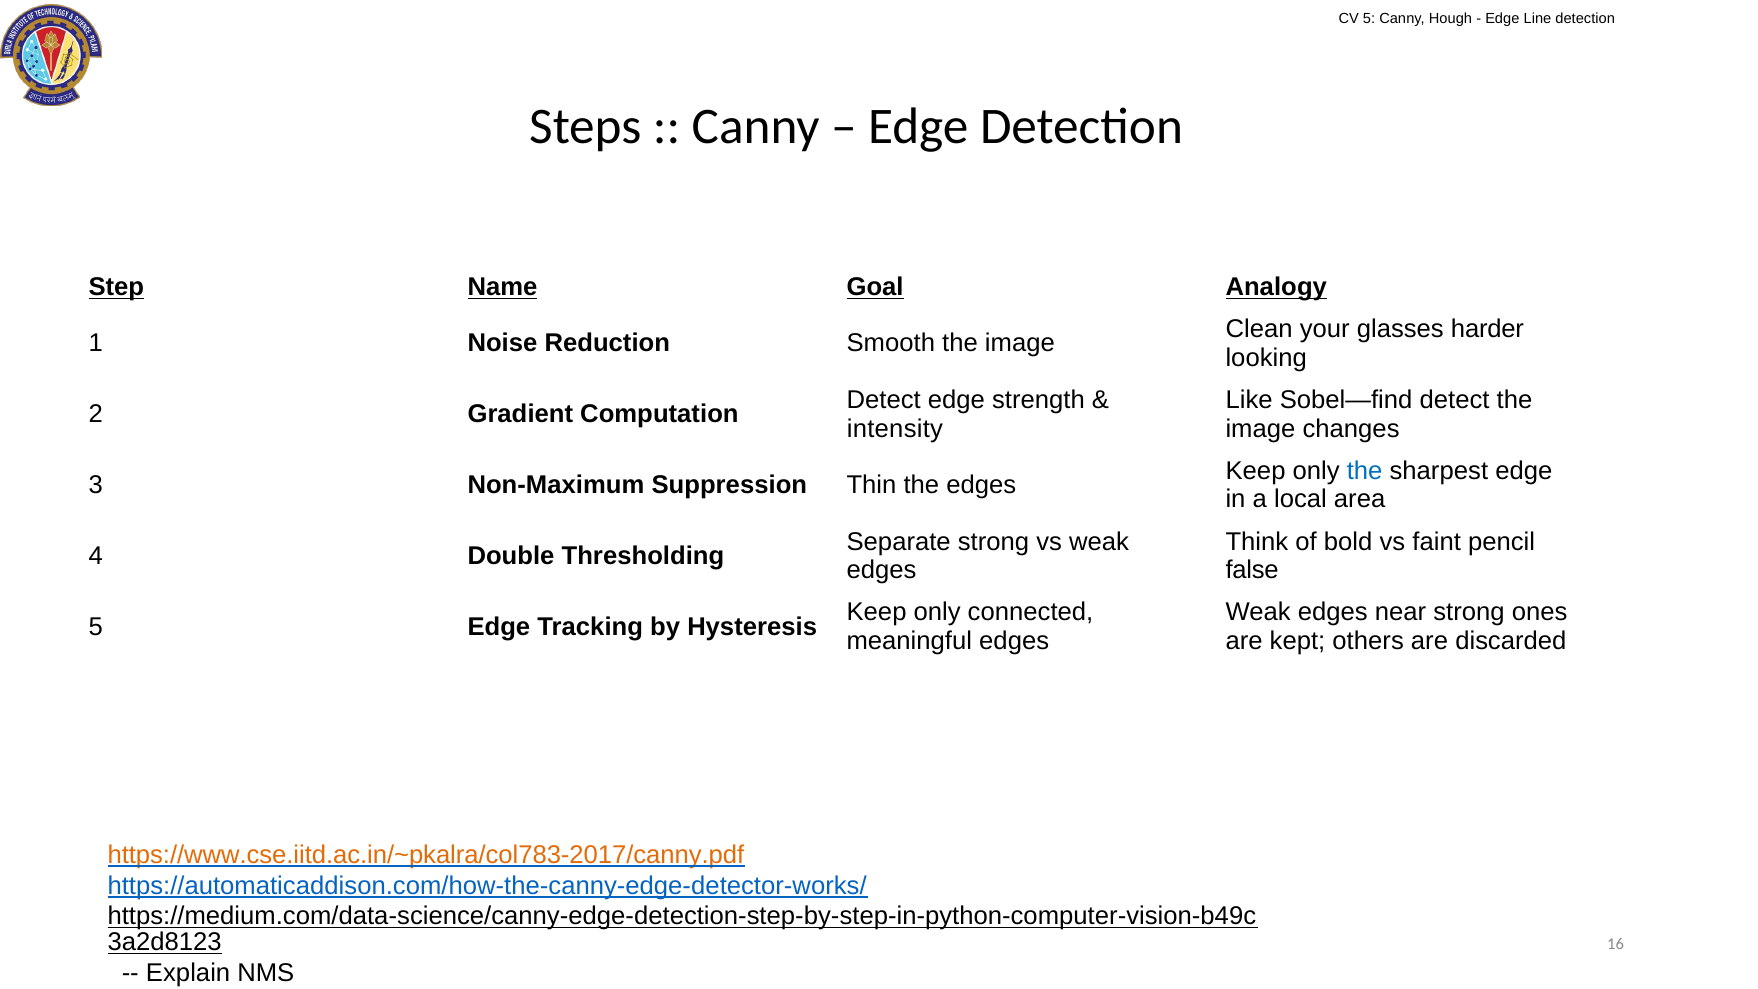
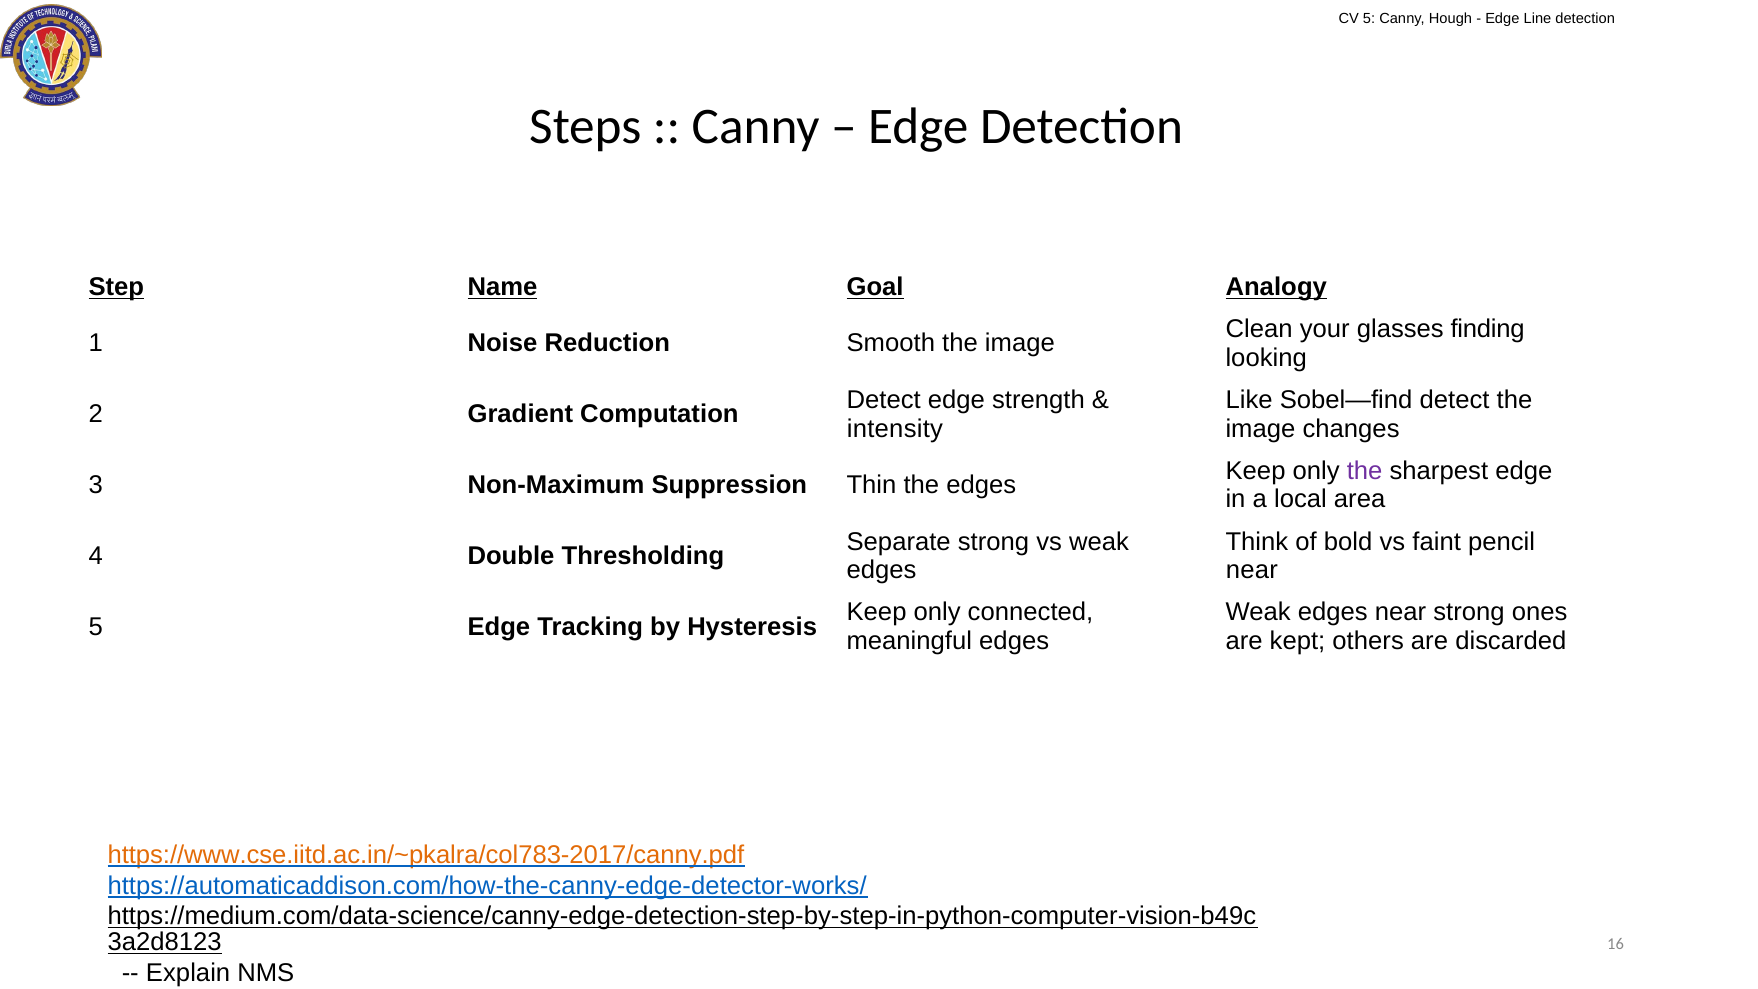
harder: harder -> finding
the at (1365, 471) colour: blue -> purple
false at (1252, 570): false -> near
